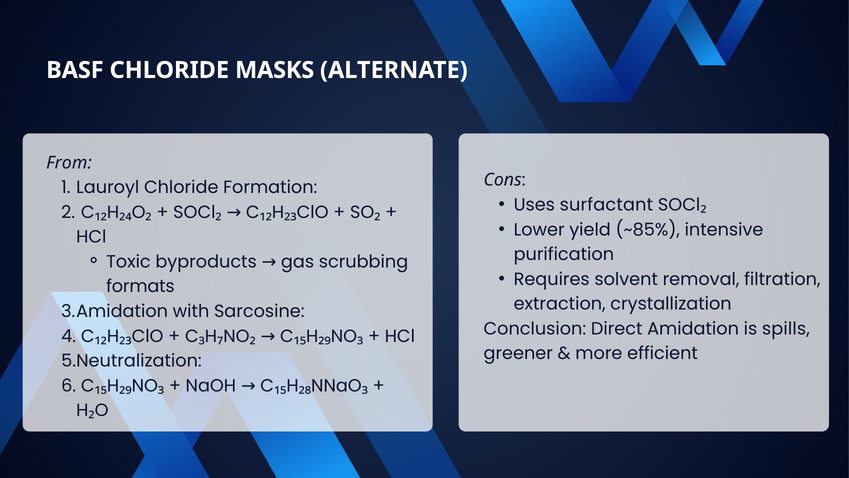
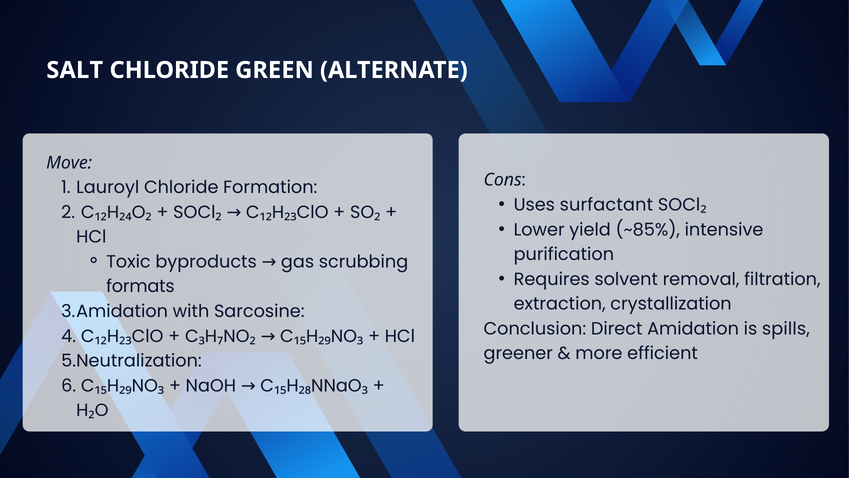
BASF: BASF -> SALT
MASKS: MASKS -> GREEN
From: From -> Move
